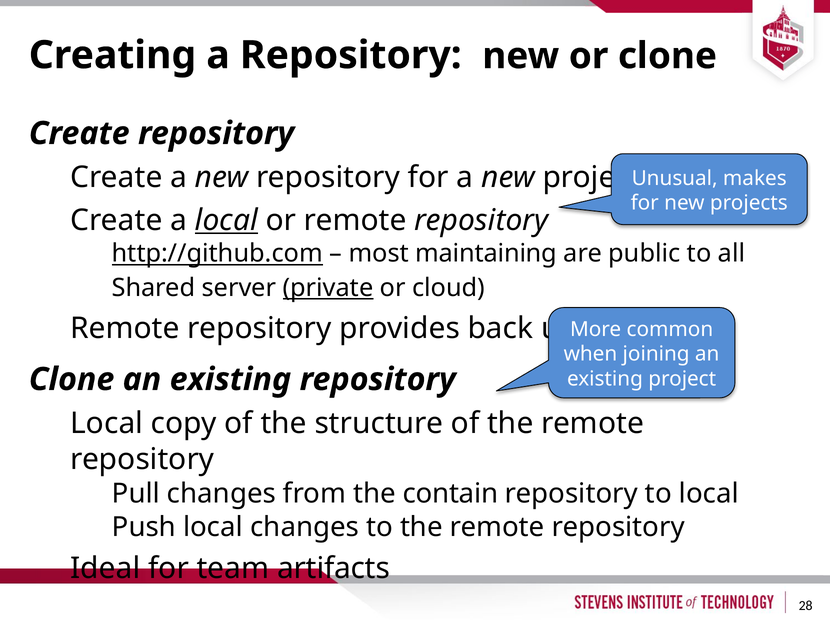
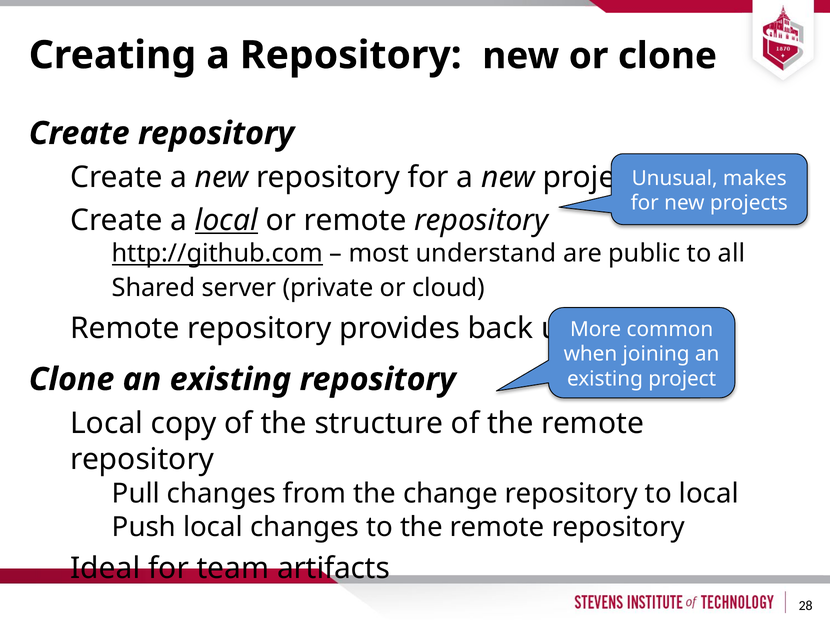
maintaining: maintaining -> understand
private underline: present -> none
contain: contain -> change
